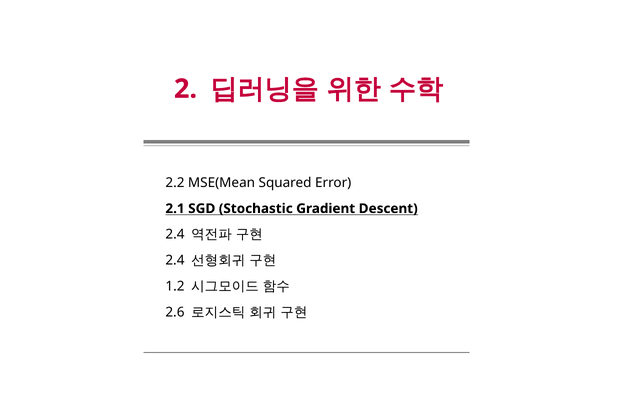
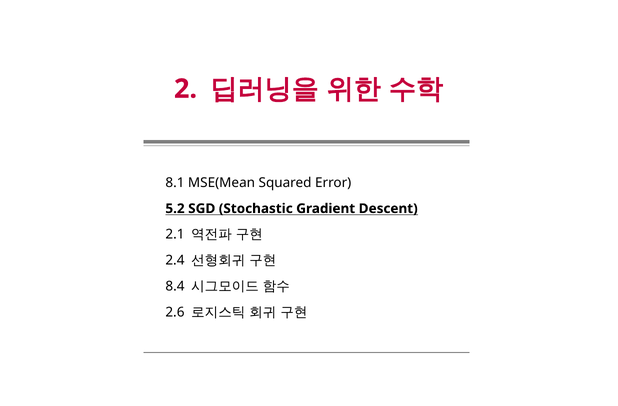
2.2: 2.2 -> 8.1
2.1: 2.1 -> 5.2
2.4 at (175, 234): 2.4 -> 2.1
1.2: 1.2 -> 8.4
